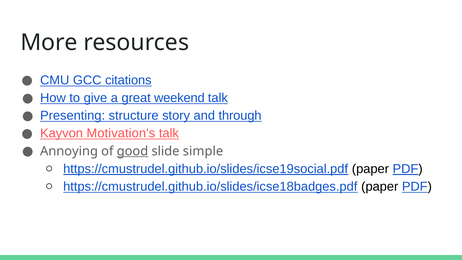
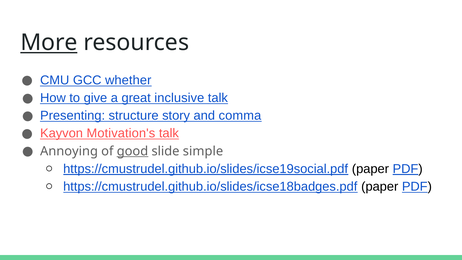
More underline: none -> present
citations: citations -> whether
weekend: weekend -> inclusive
through: through -> comma
